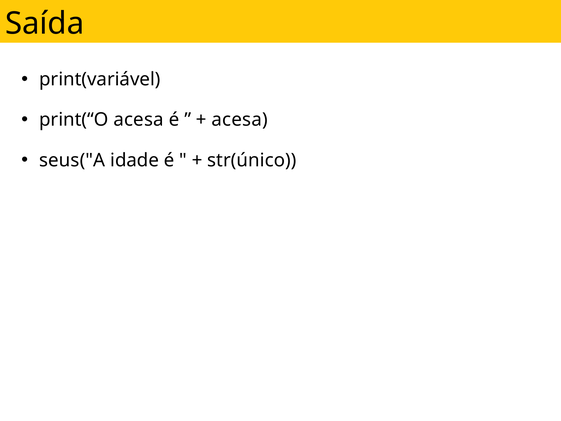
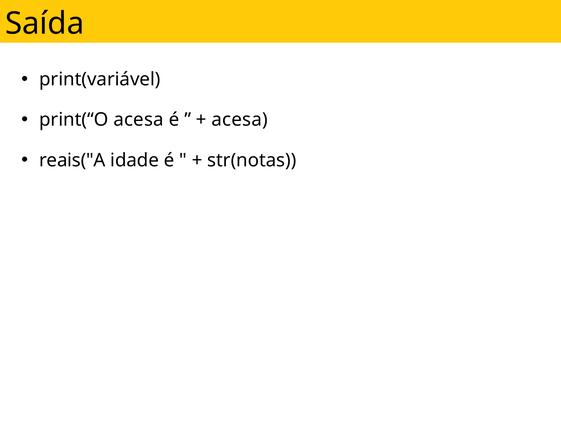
seus("A: seus("A -> reais("A
str(único: str(único -> str(notas
